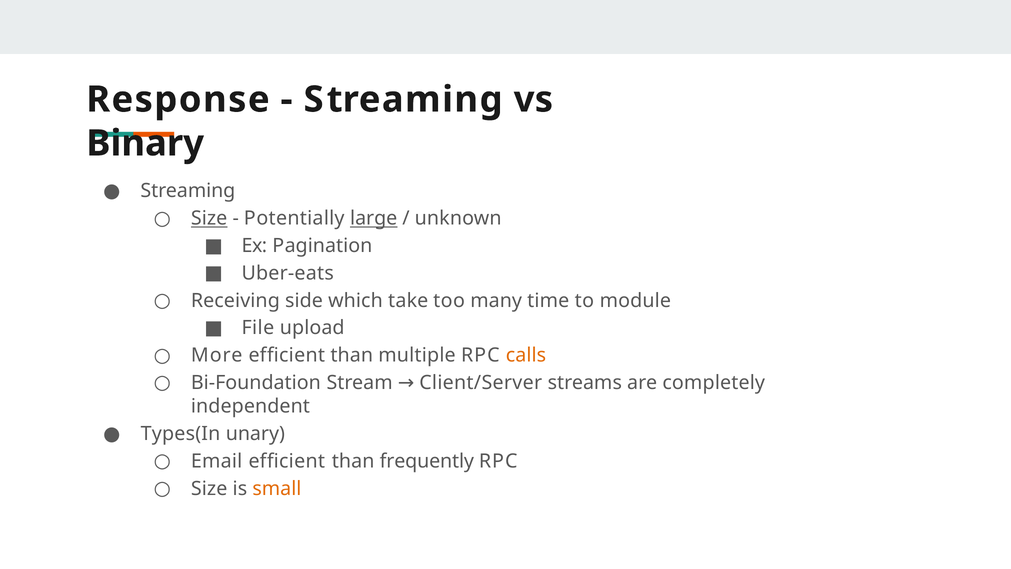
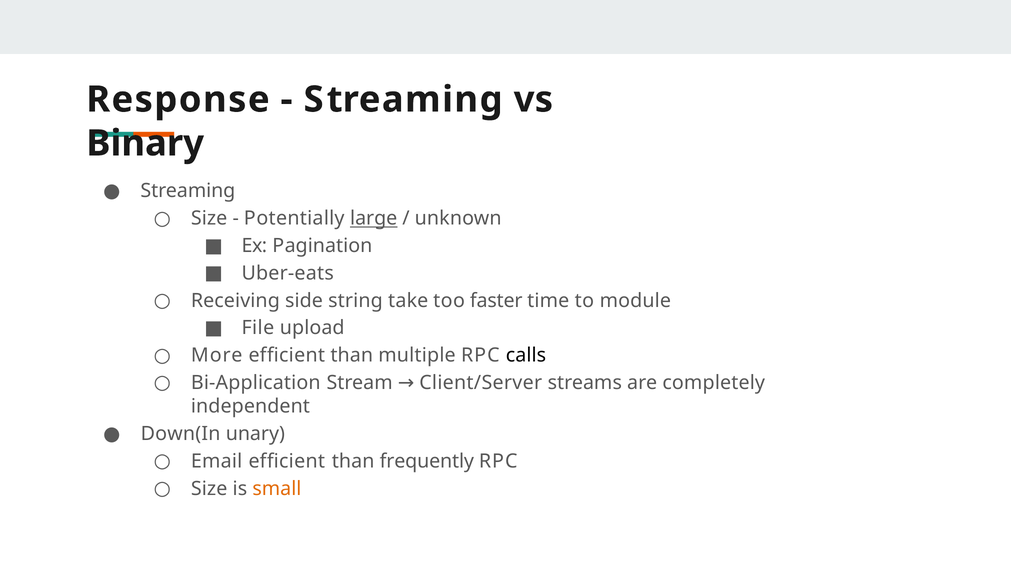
Size at (209, 218) underline: present -> none
which: which -> string
many: many -> faster
calls colour: orange -> black
Bi-Foundation: Bi-Foundation -> Bi-Application
Types(In: Types(In -> Down(In
